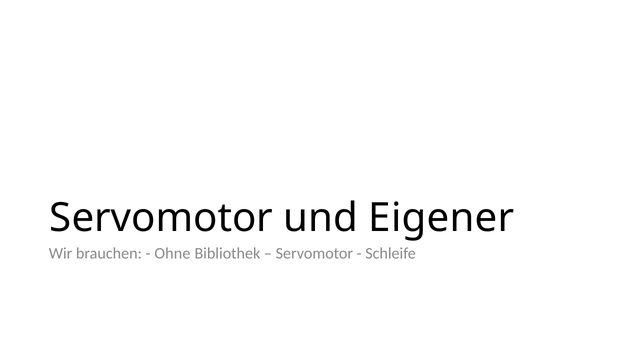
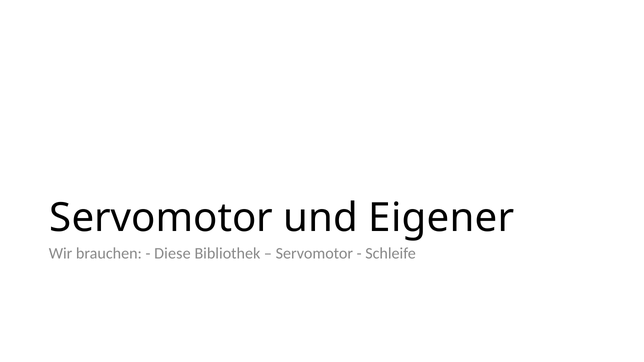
Ohne: Ohne -> Diese
